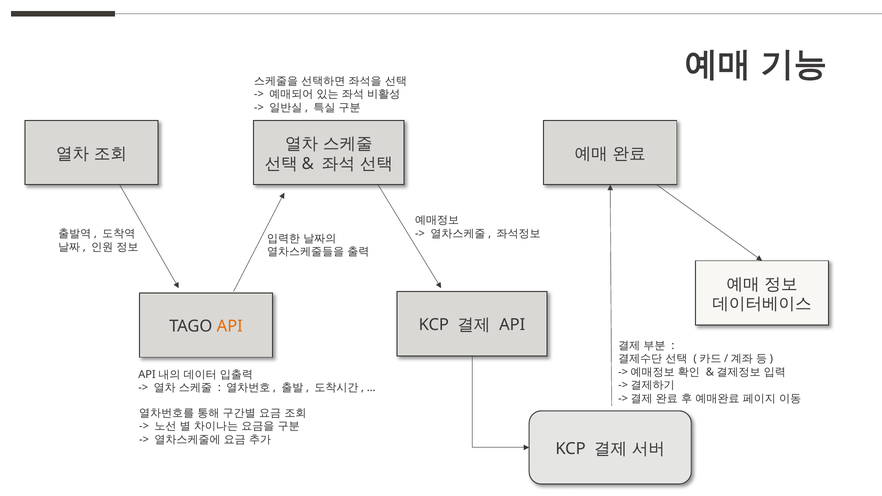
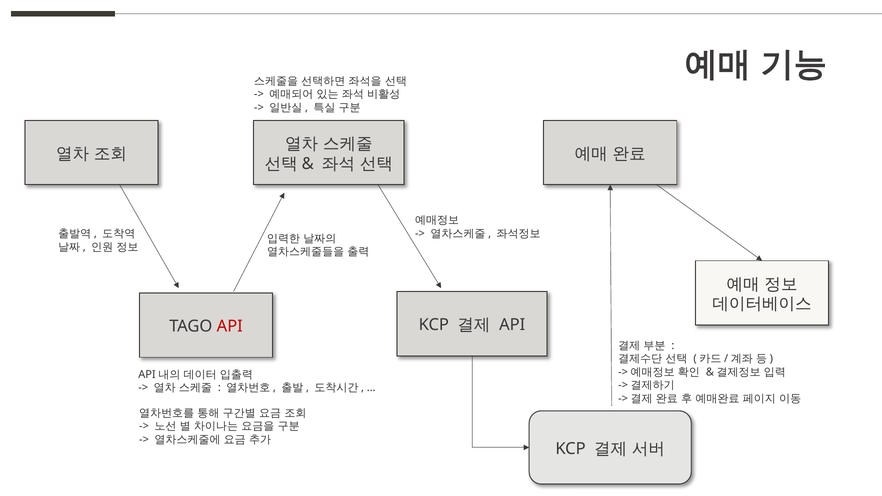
API at (230, 326) colour: orange -> red
